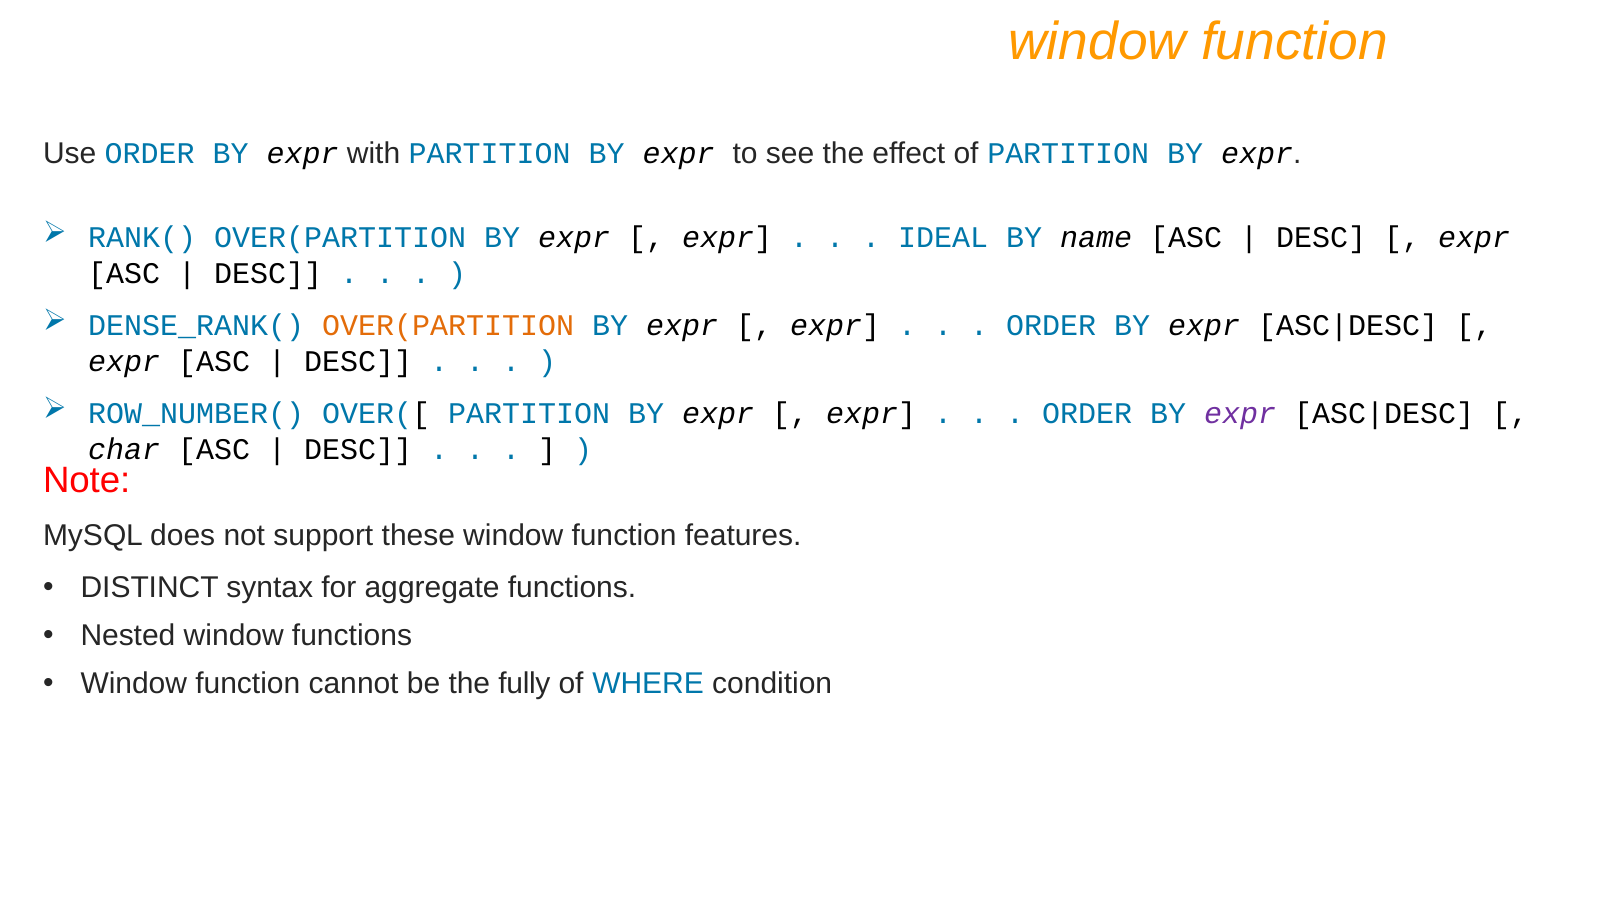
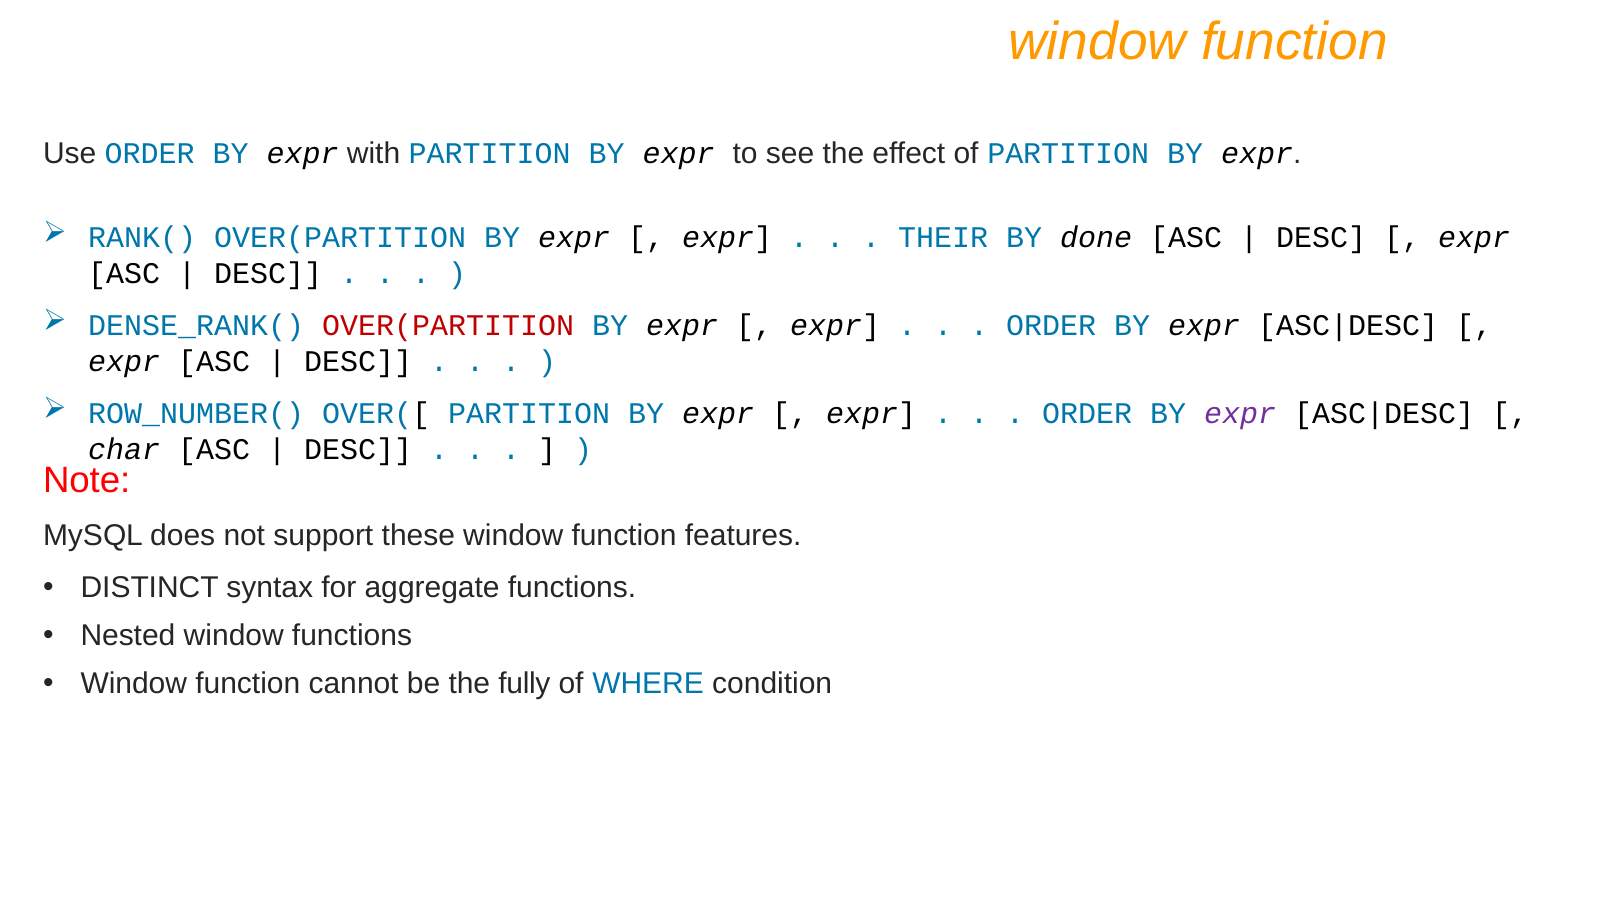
IDEAL: IDEAL -> THEIR
name: name -> done
OVER(PARTITION at (448, 325) colour: orange -> red
